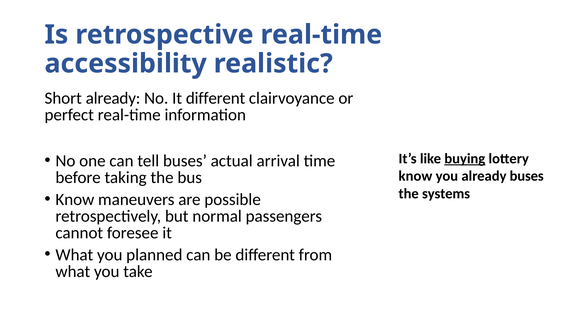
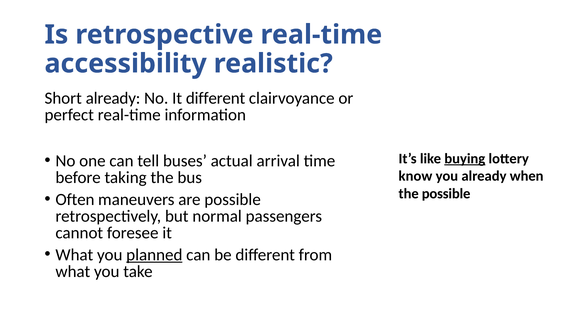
already buses: buses -> when
the systems: systems -> possible
Know at (75, 199): Know -> Often
planned underline: none -> present
